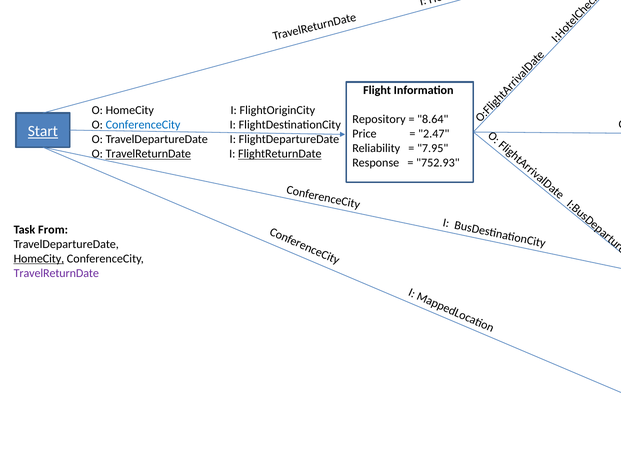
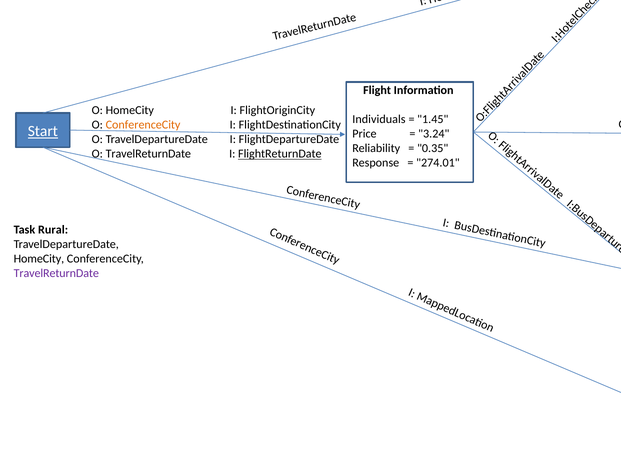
Repository: Repository -> Individuals
8.64: 8.64 -> 1.45
ConferenceCity at (143, 125) colour: blue -> orange
2.47: 2.47 -> 3.24
7.95: 7.95 -> 0.35
TravelReturnDate at (148, 154) underline: present -> none
752.93: 752.93 -> 274.01
From: From -> Rural
HomeCity at (39, 258) underline: present -> none
